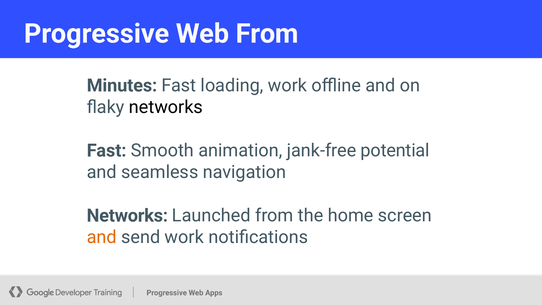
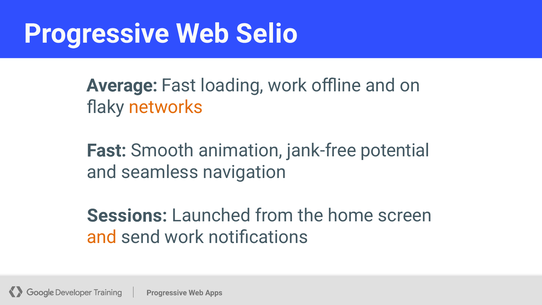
Web From: From -> Selio
Minutes: Minutes -> Average
networks at (166, 107) colour: black -> orange
Networks at (127, 216): Networks -> Sessions
